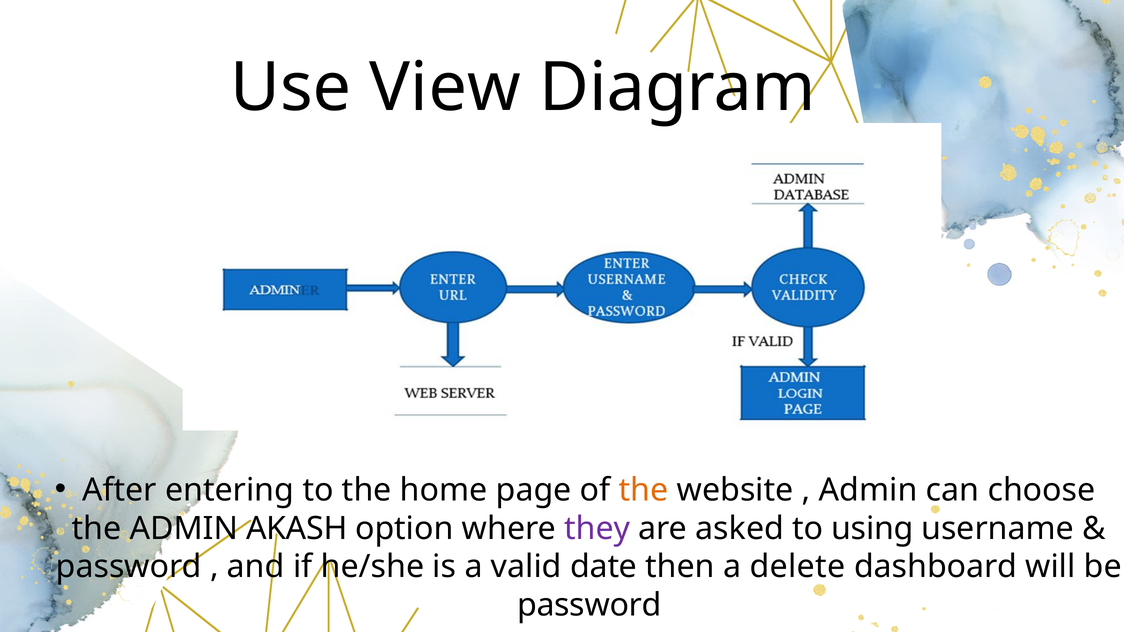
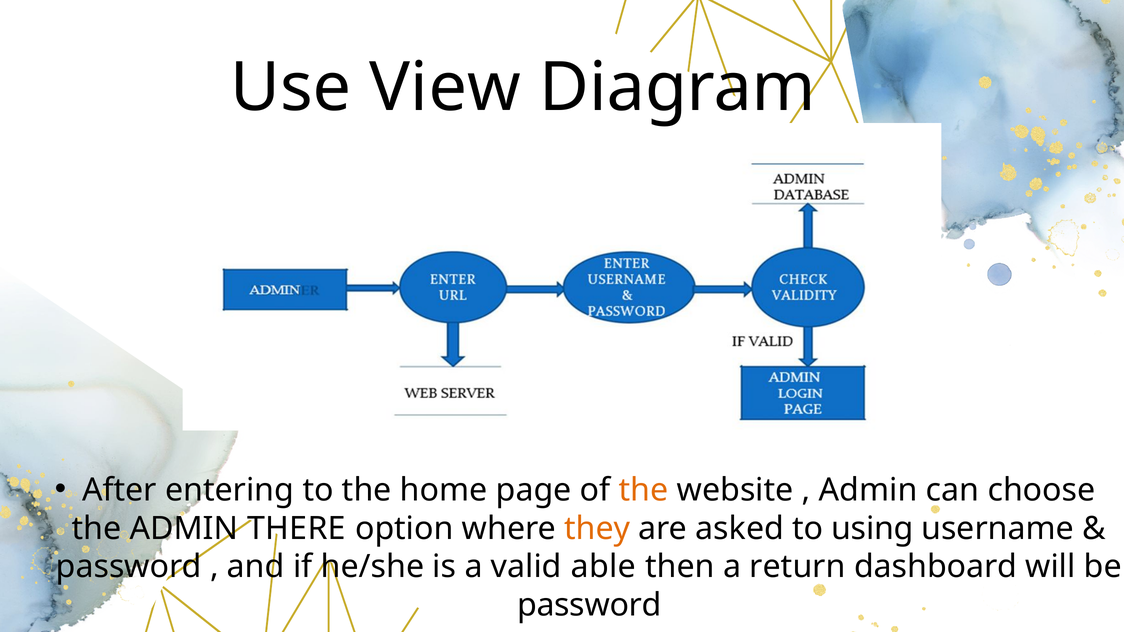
AKASH: AKASH -> THERE
they colour: purple -> orange
date: date -> able
delete: delete -> return
